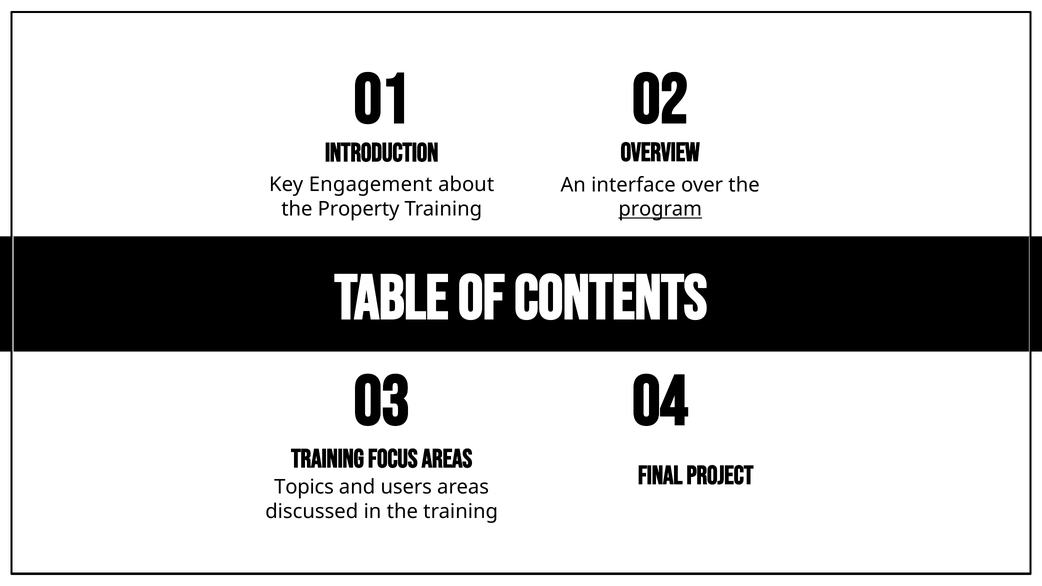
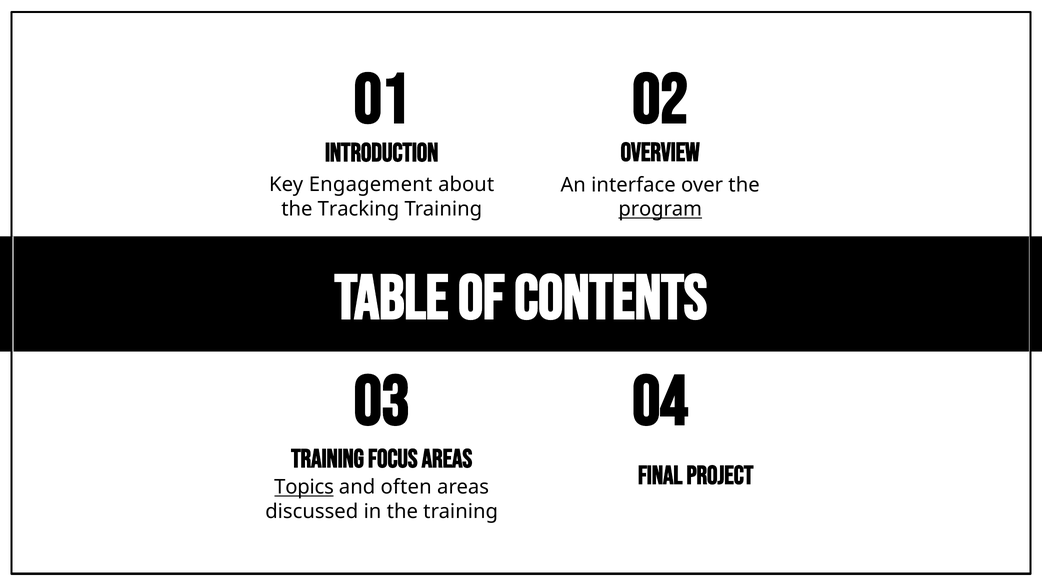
Property: Property -> Tracking
Topics underline: none -> present
users: users -> often
